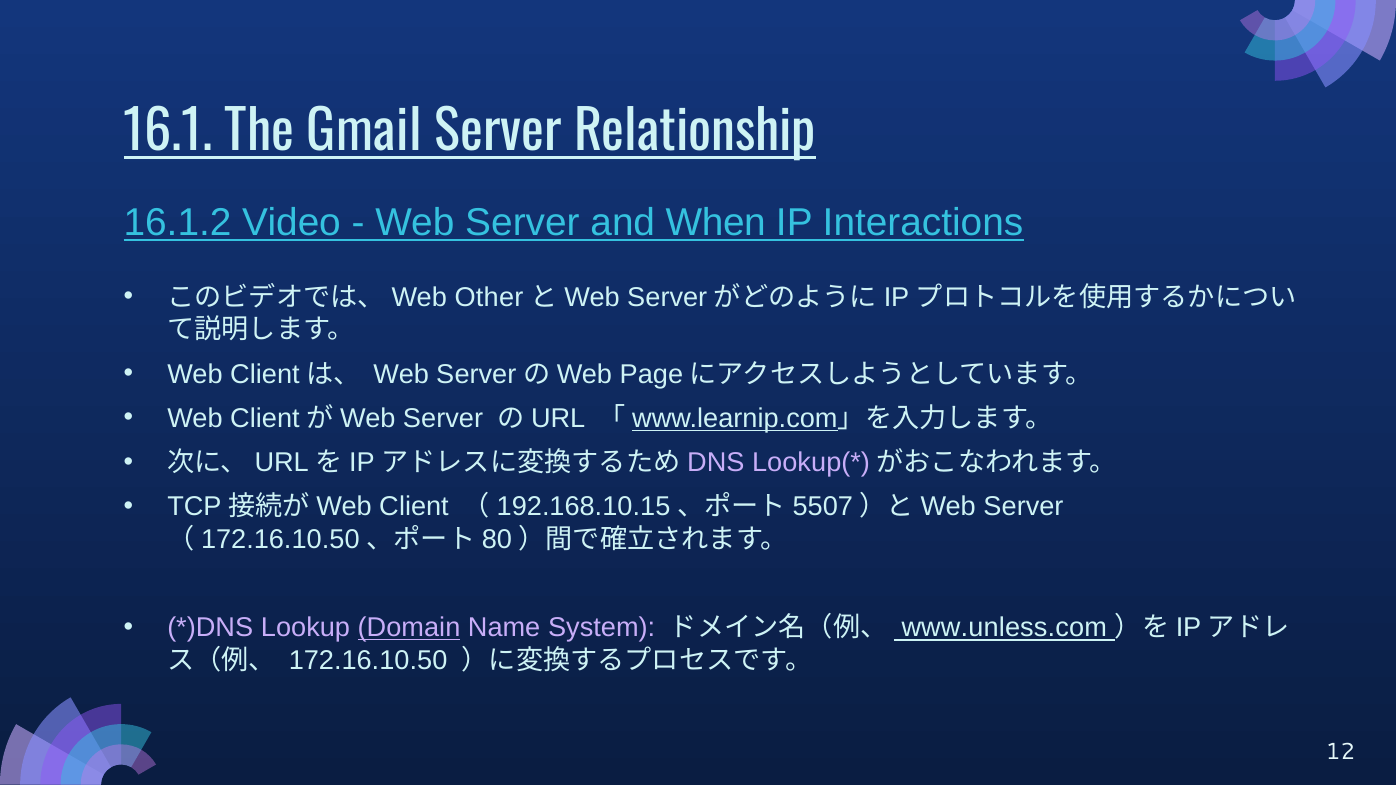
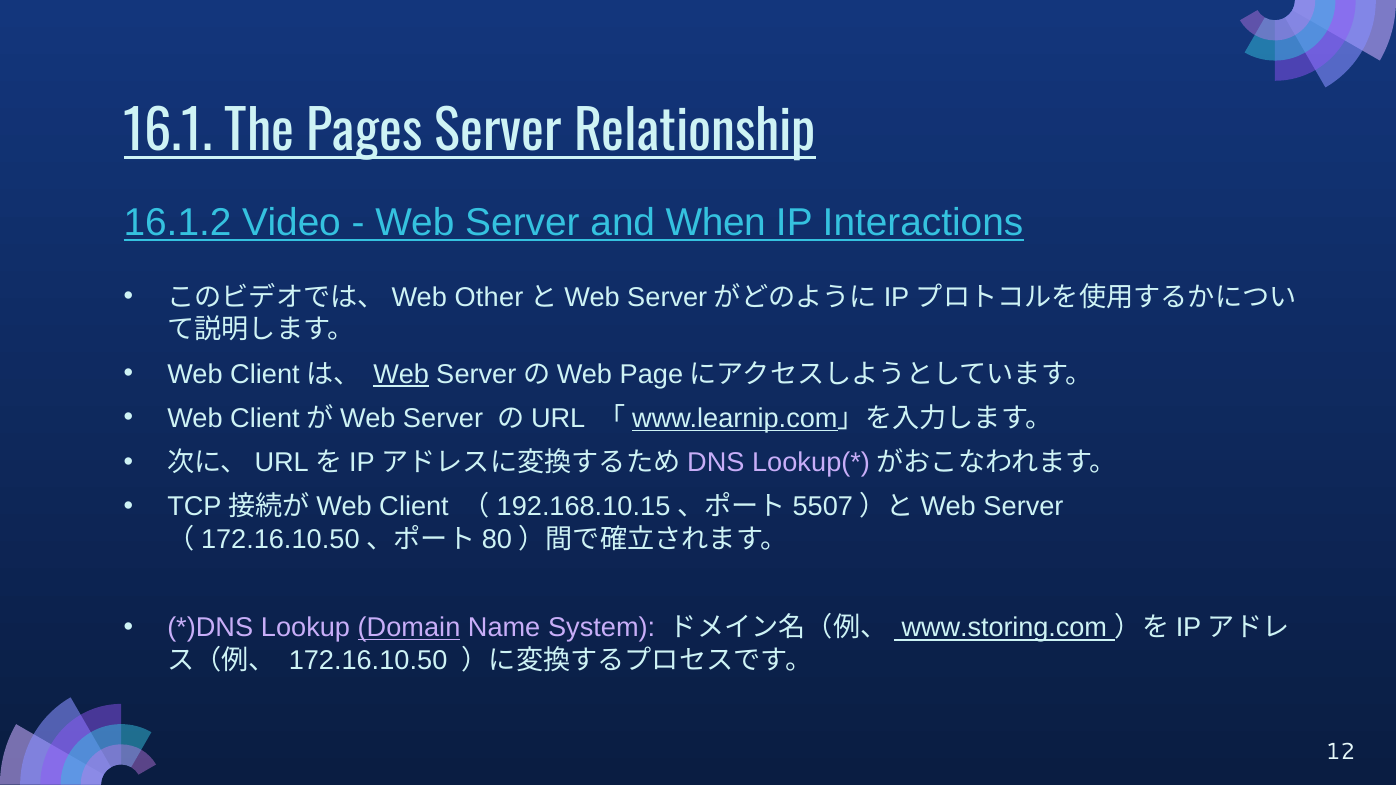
Gmail: Gmail -> Pages
Web at (401, 374) underline: none -> present
www.unless.com: www.unless.com -> www.storing.com
